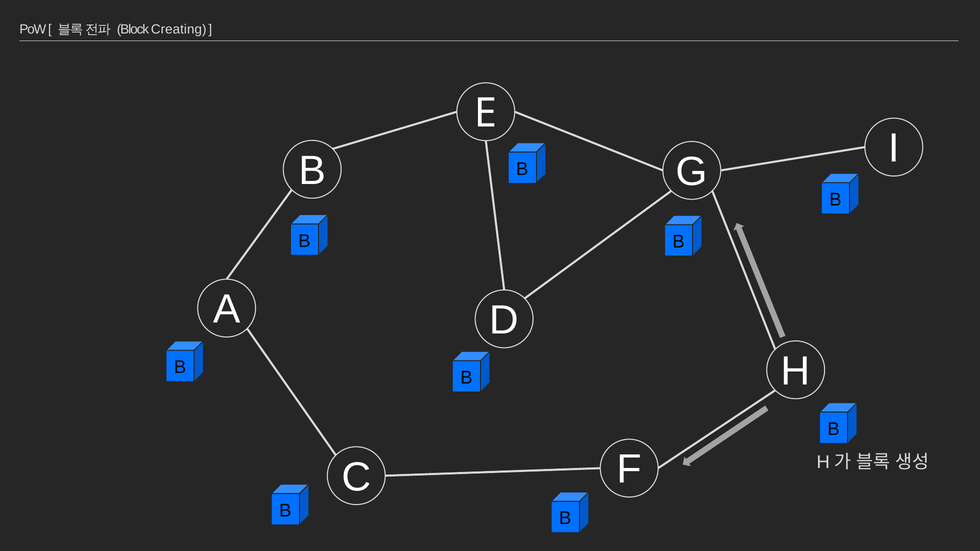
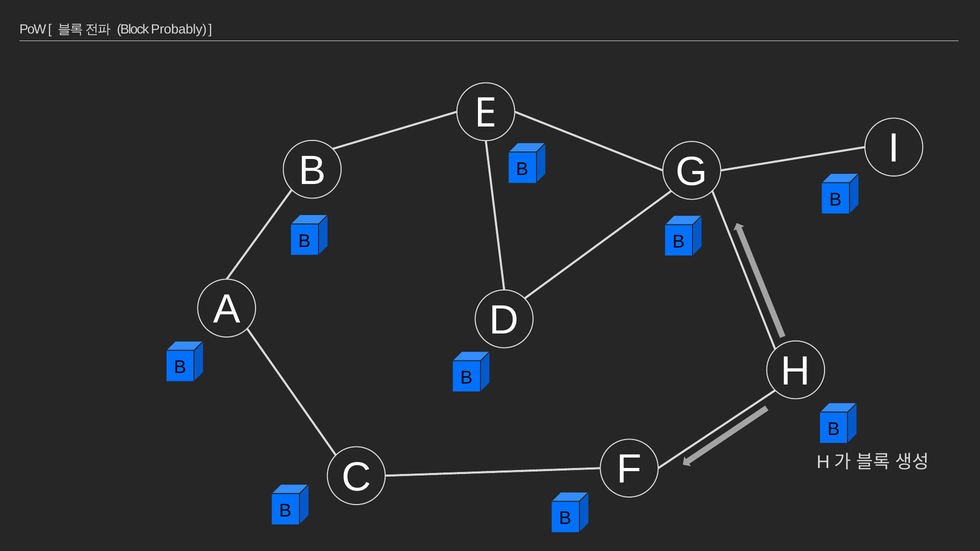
Creating: Creating -> Probably
